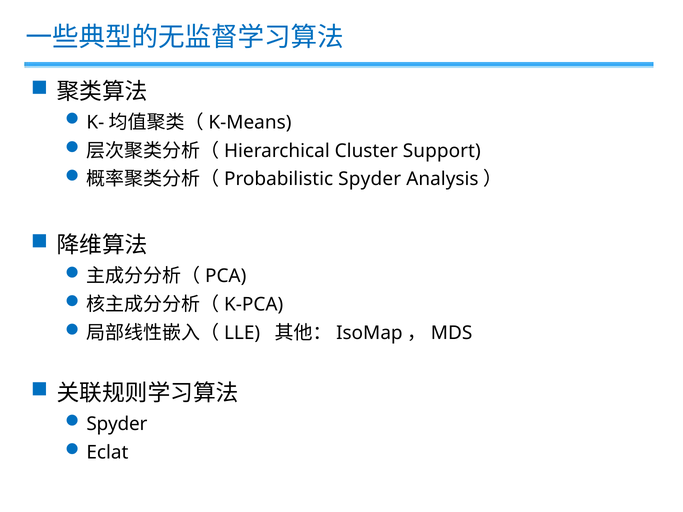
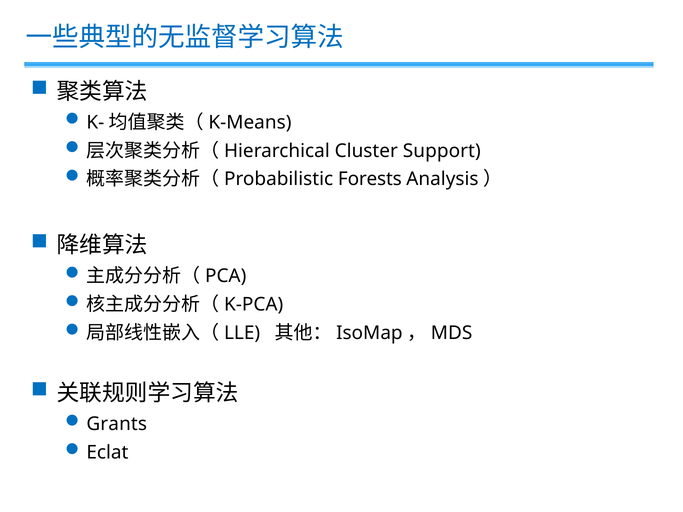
Spyder at (370, 179): Spyder -> Forests
Spyder at (117, 424): Spyder -> Grants
